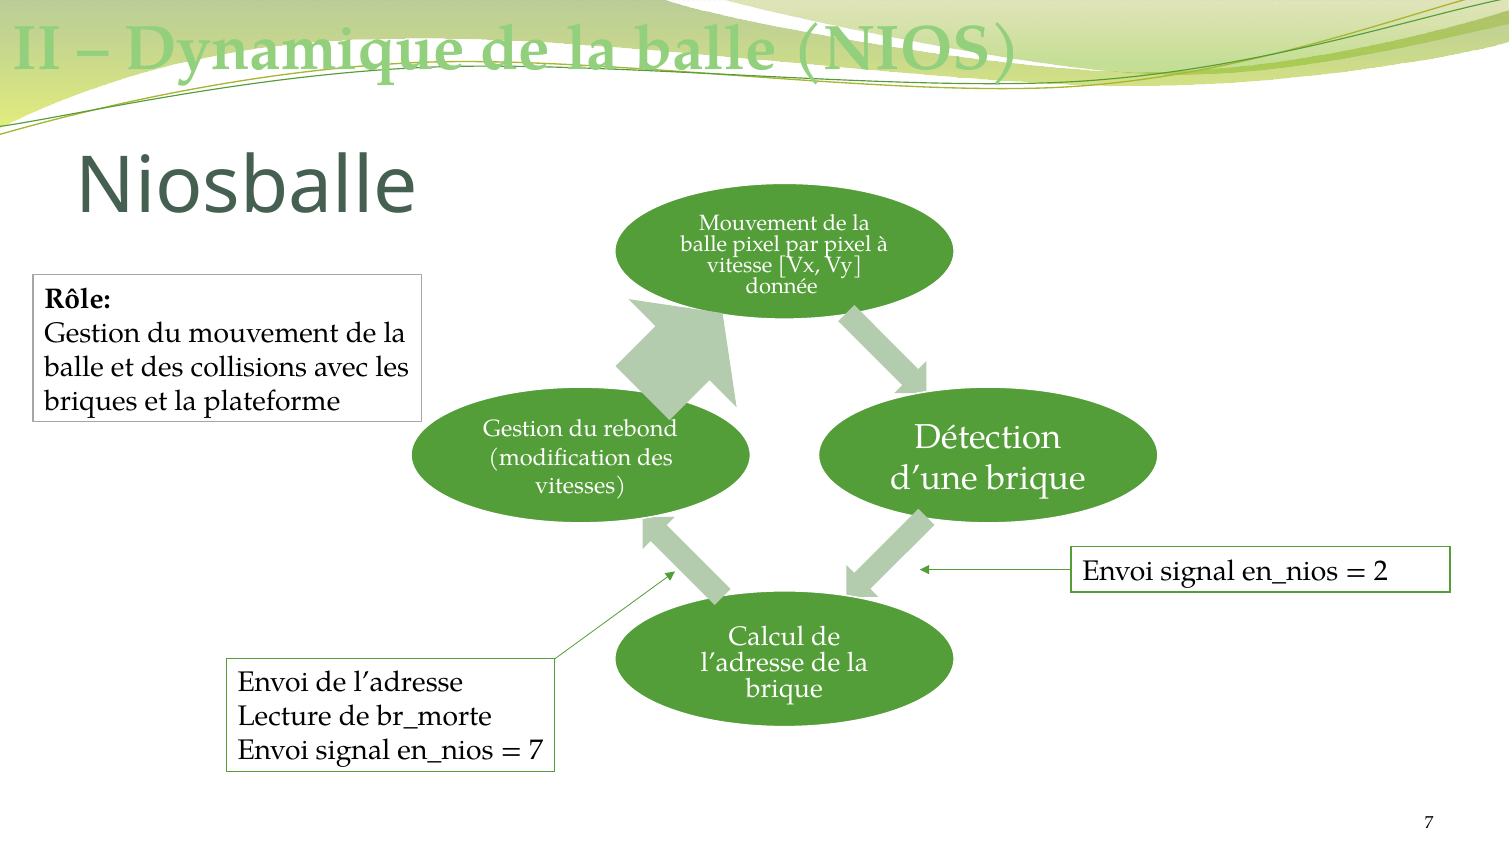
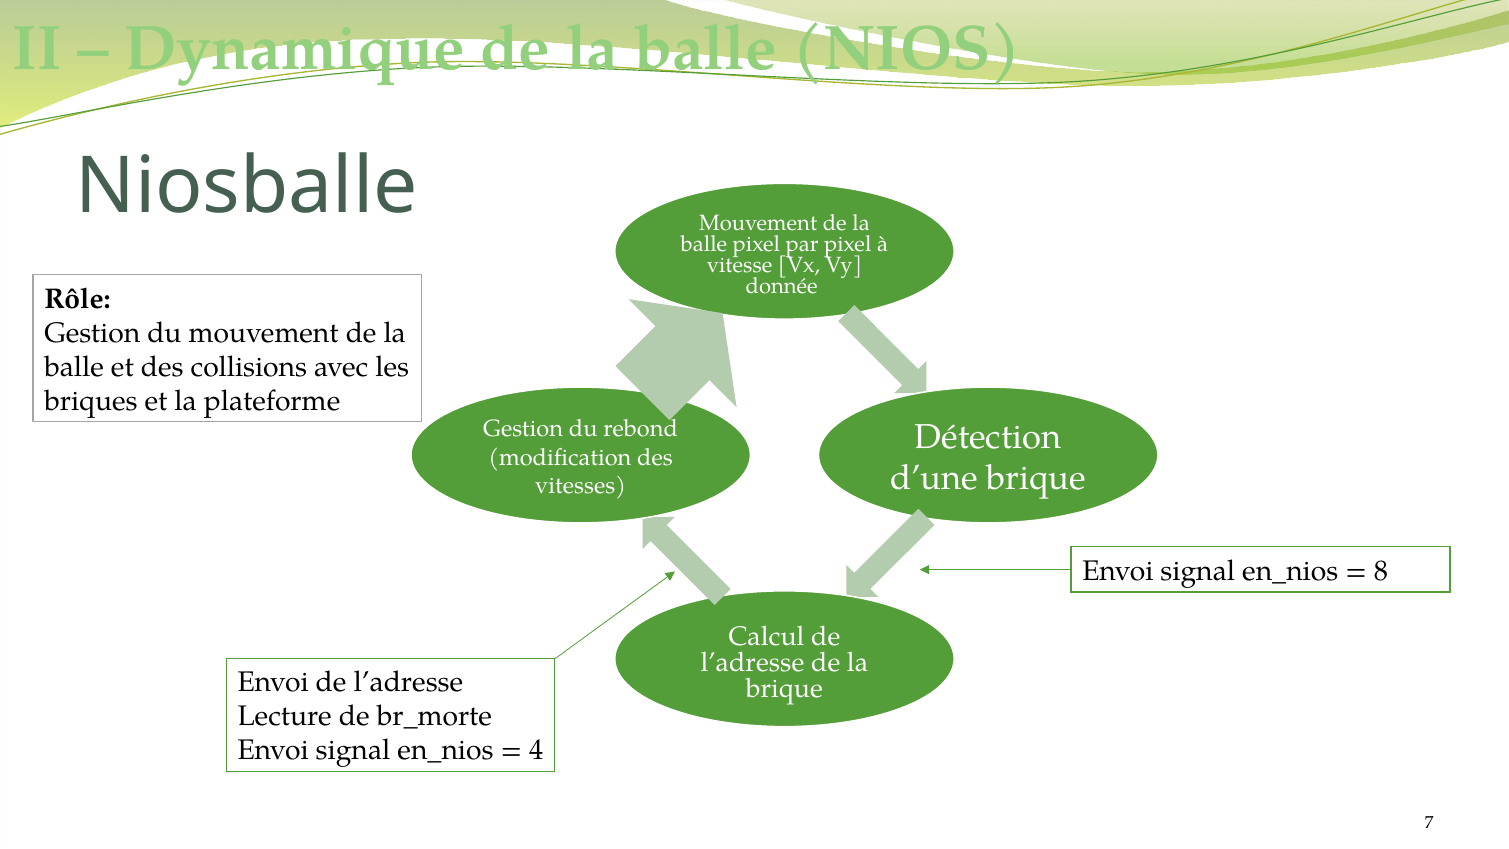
2: 2 -> 8
7 at (536, 750): 7 -> 4
